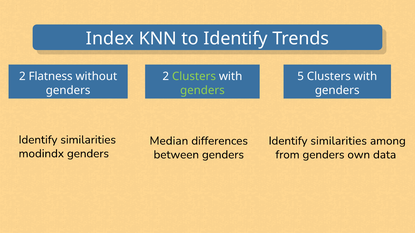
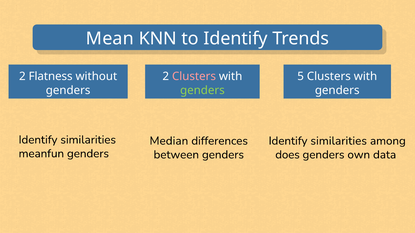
Index: Index -> Mean
Clusters at (194, 77) colour: light green -> pink
modindx: modindx -> meanfun
from: from -> does
